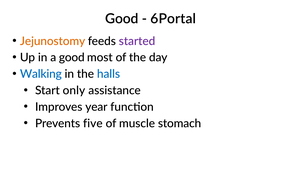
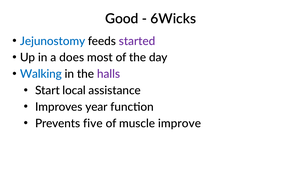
6Portal: 6Portal -> 6Wicks
Jejunostomy colour: orange -> blue
a good: good -> does
halls colour: blue -> purple
only: only -> local
stomach: stomach -> improve
